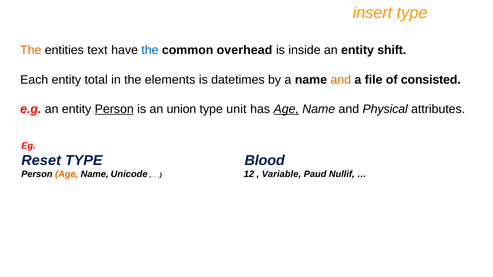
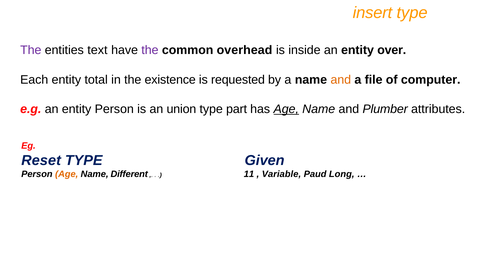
The at (31, 50) colour: orange -> purple
the at (150, 50) colour: blue -> purple
shift: shift -> over
elements: elements -> existence
datetimes: datetimes -> requested
consisted: consisted -> computer
Person at (114, 109) underline: present -> none
unit: unit -> part
Physical: Physical -> Plumber
Blood: Blood -> Given
Unicode: Unicode -> Different
12: 12 -> 11
Nullif: Nullif -> Long
